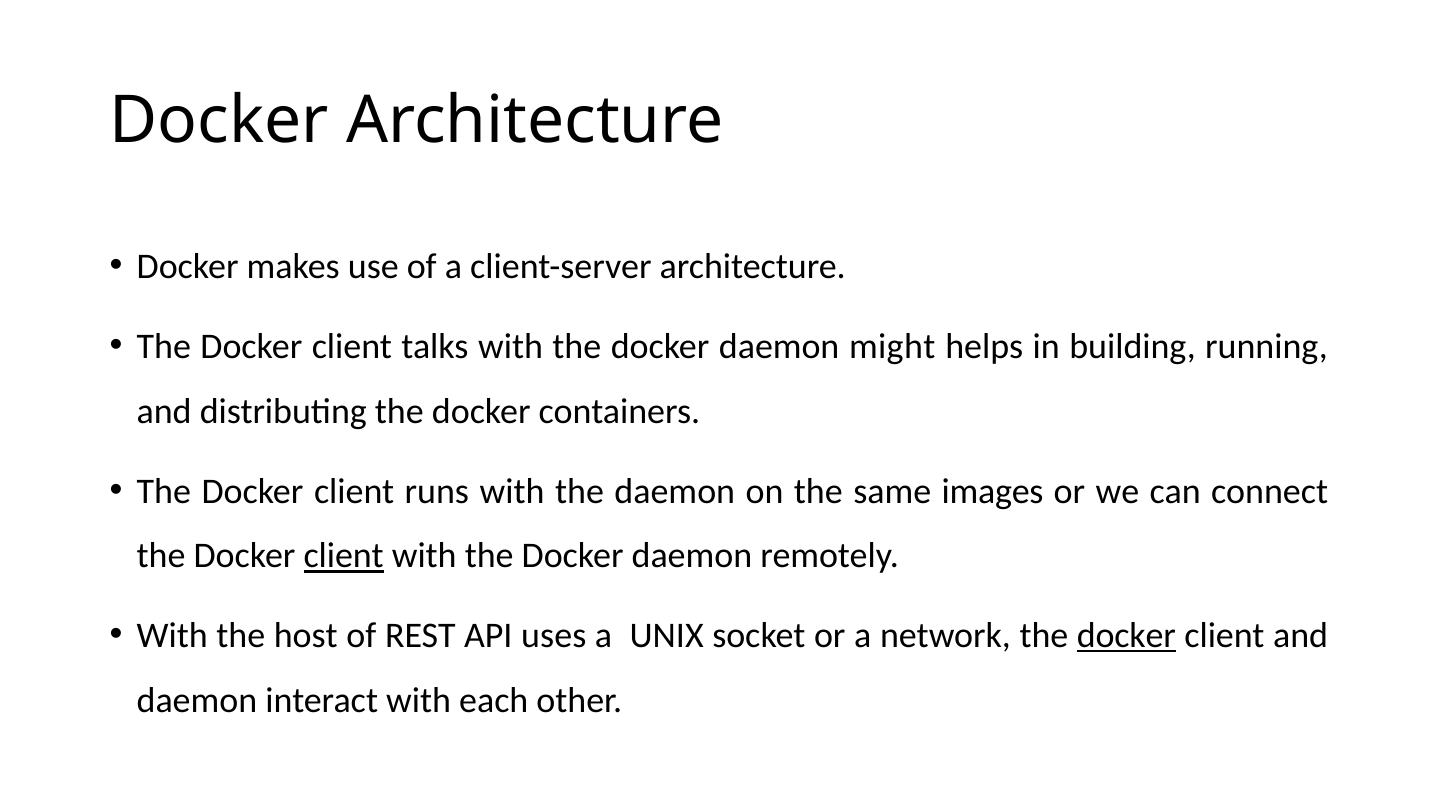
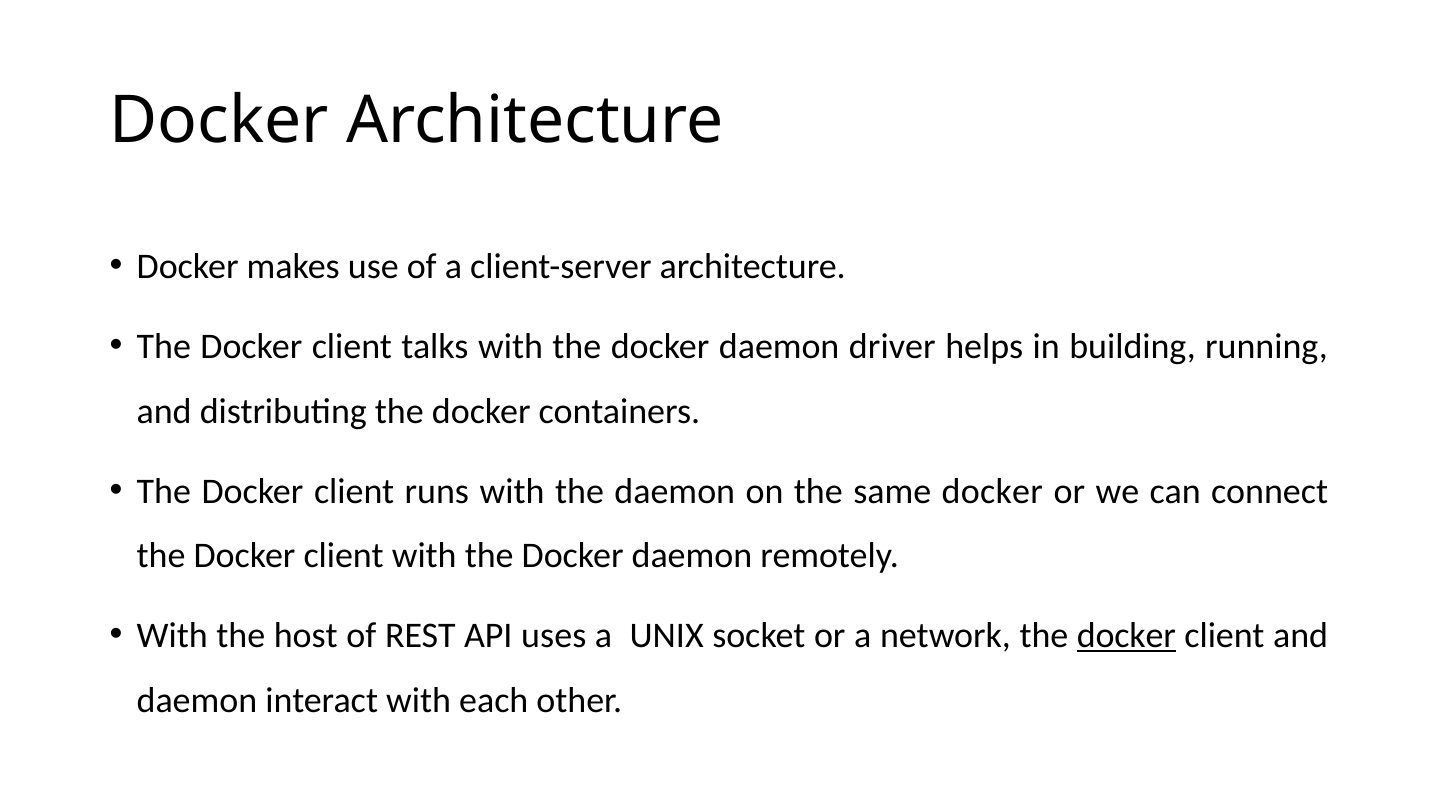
might: might -> driver
same images: images -> docker
client at (344, 556) underline: present -> none
